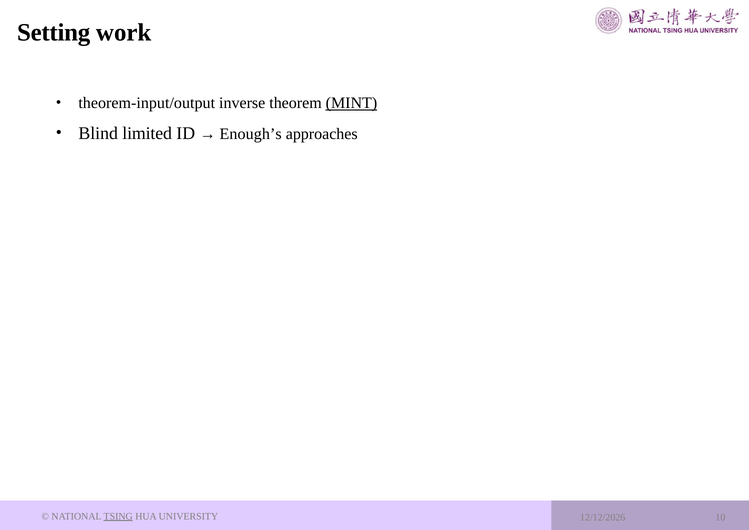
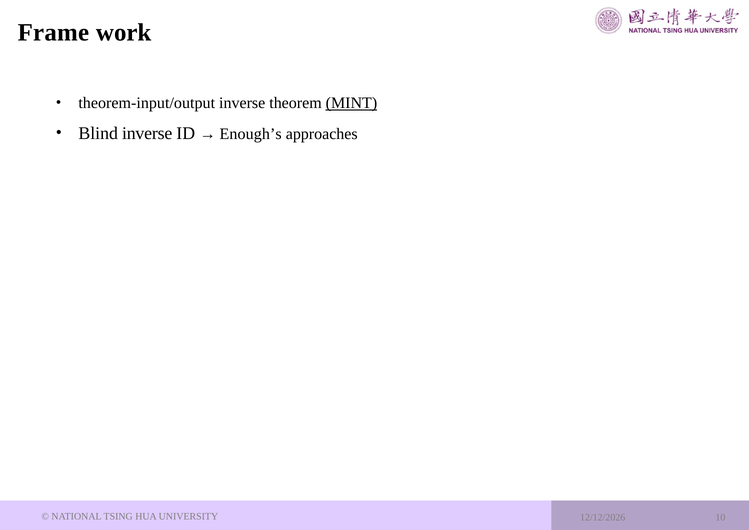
Setting: Setting -> Frame
Blind limited: limited -> inverse
TSING underline: present -> none
